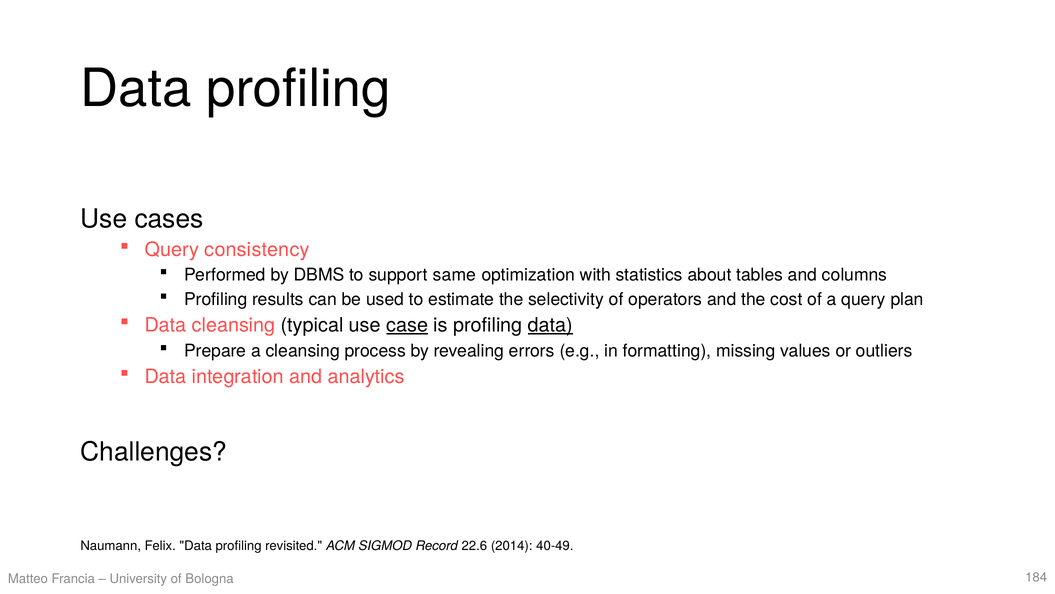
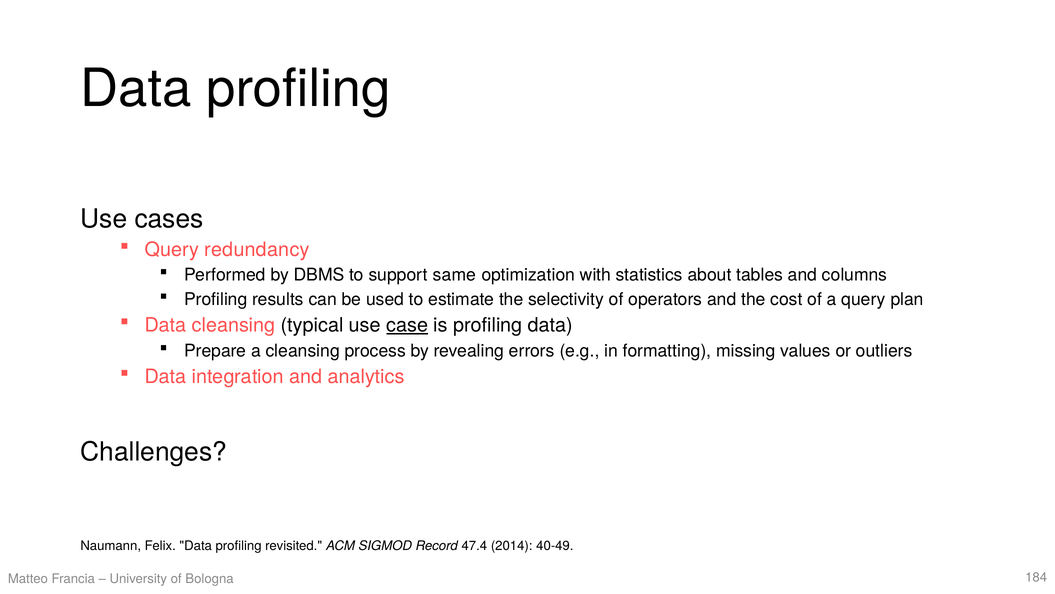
consistency: consistency -> redundancy
data at (550, 325) underline: present -> none
22.6: 22.6 -> 47.4
